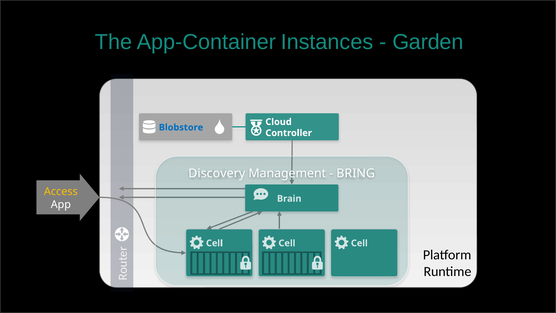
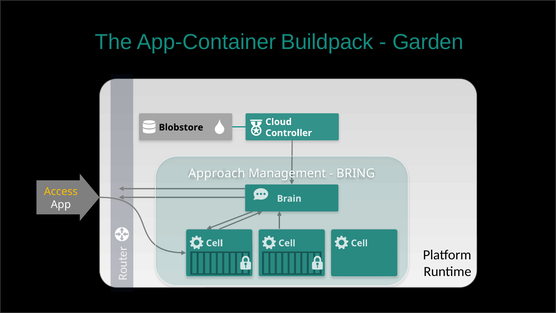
Instances: Instances -> Buildpack
Blobstore colour: blue -> black
Discovery: Discovery -> Approach
